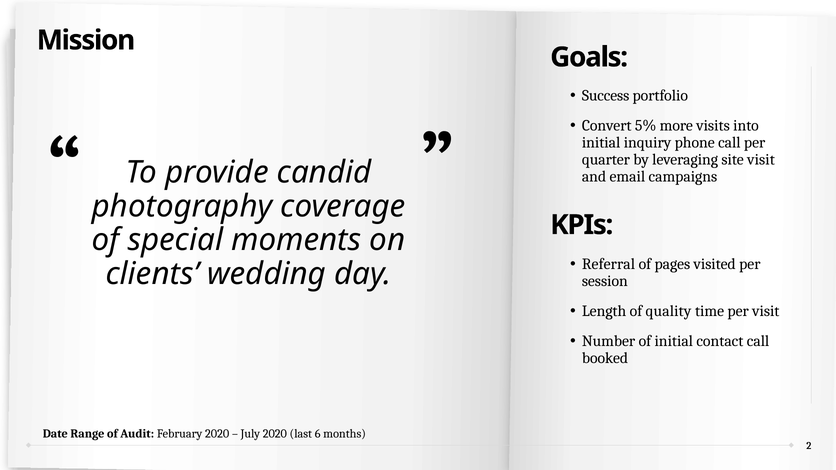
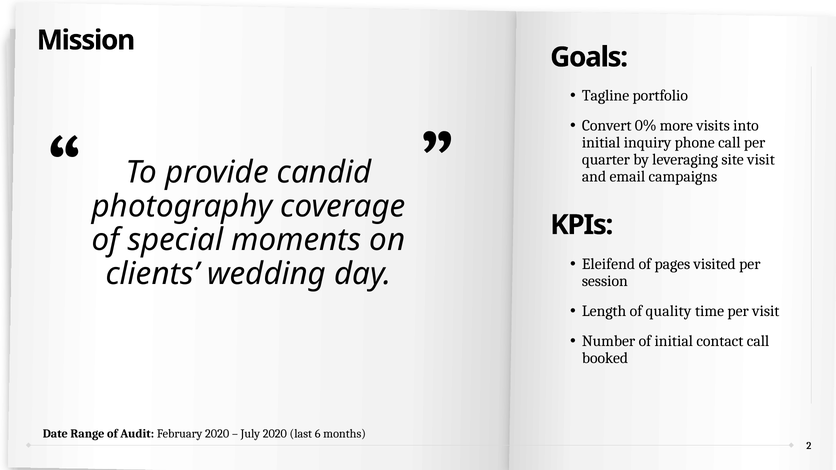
Success: Success -> Tagline
5%: 5% -> 0%
Referral: Referral -> Eleifend
